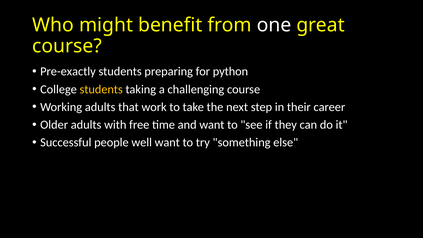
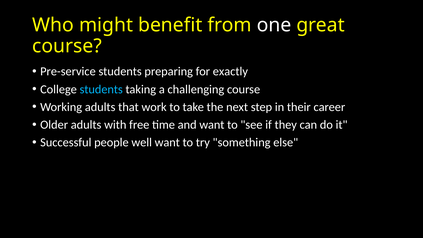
Pre-exactly: Pre-exactly -> Pre-service
python: python -> exactly
students at (101, 89) colour: yellow -> light blue
